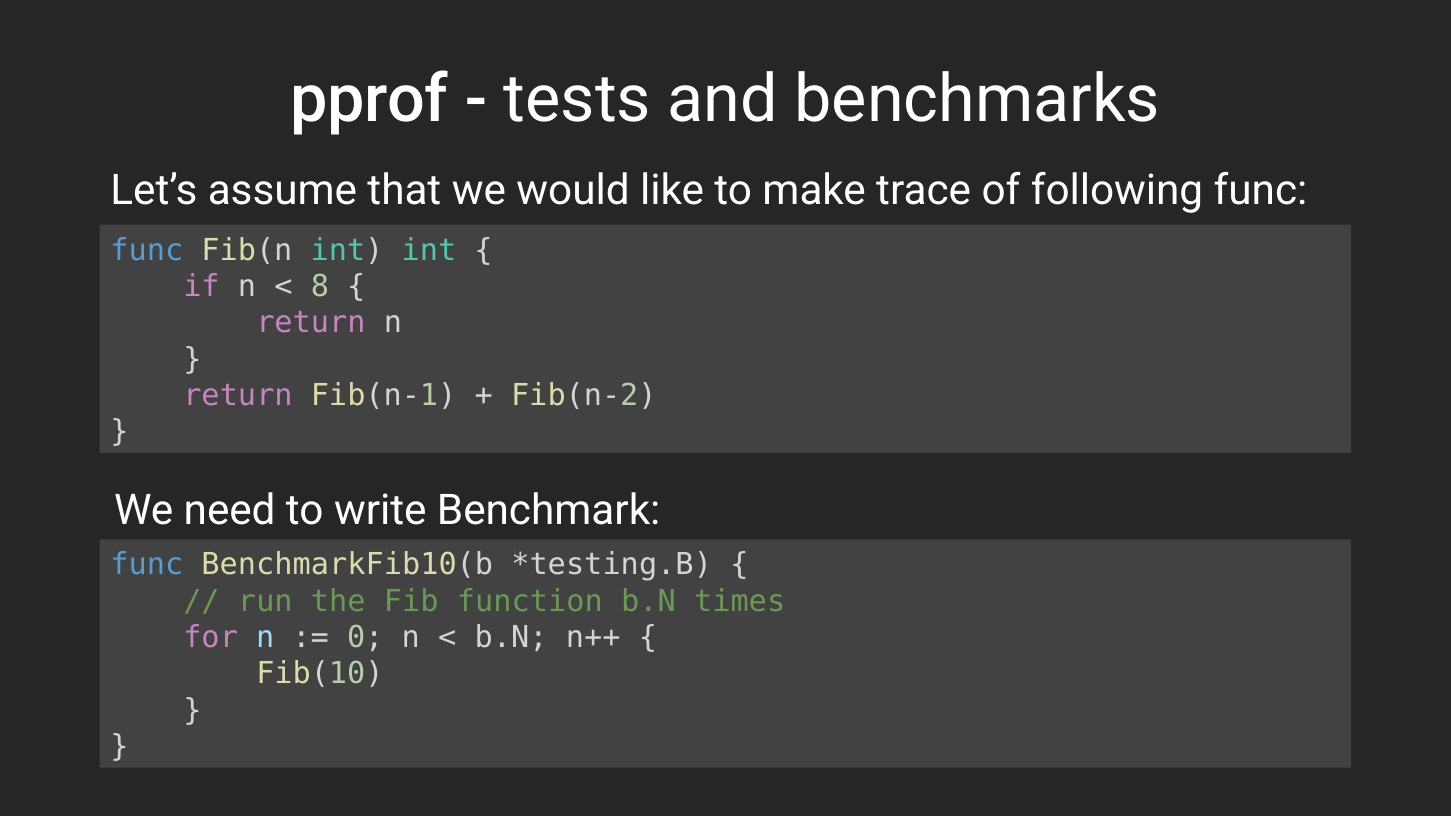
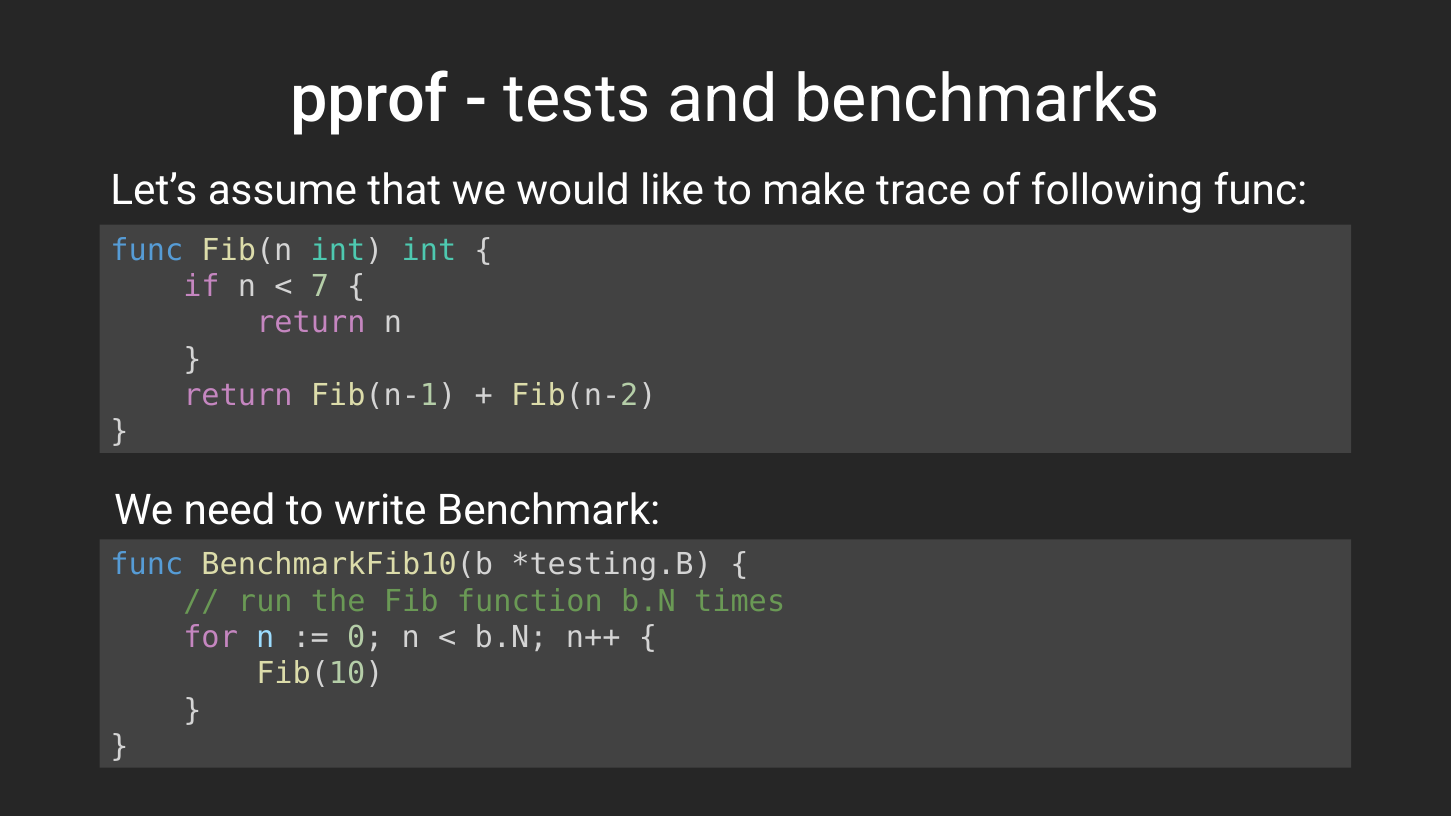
8: 8 -> 7
